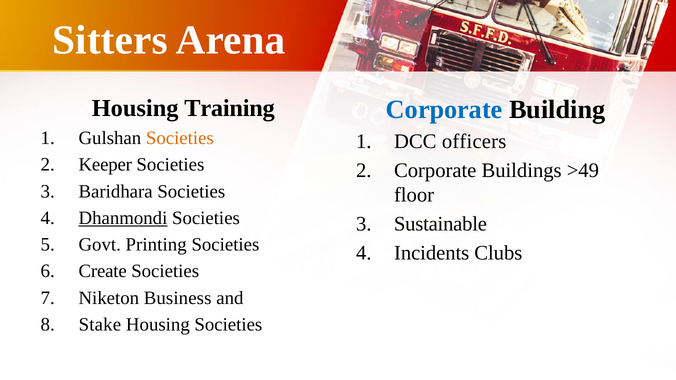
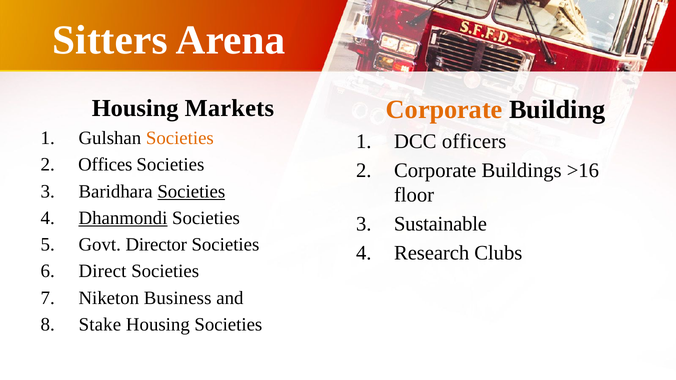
Training: Training -> Markets
Corporate at (444, 110) colour: blue -> orange
Keeper: Keeper -> Offices
>49: >49 -> >16
Societies at (191, 191) underline: none -> present
Printing: Printing -> Director
Incidents: Incidents -> Research
Create: Create -> Direct
